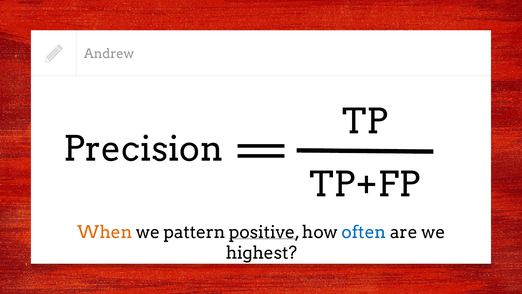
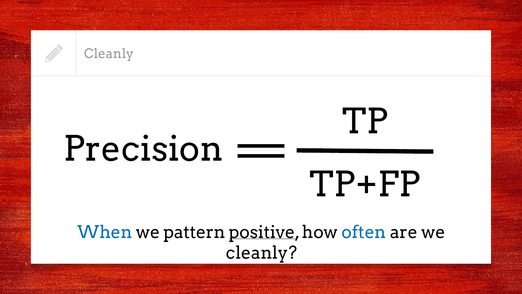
Andrew at (109, 54): Andrew -> Cleanly
When colour: orange -> blue
highest at (262, 253): highest -> cleanly
